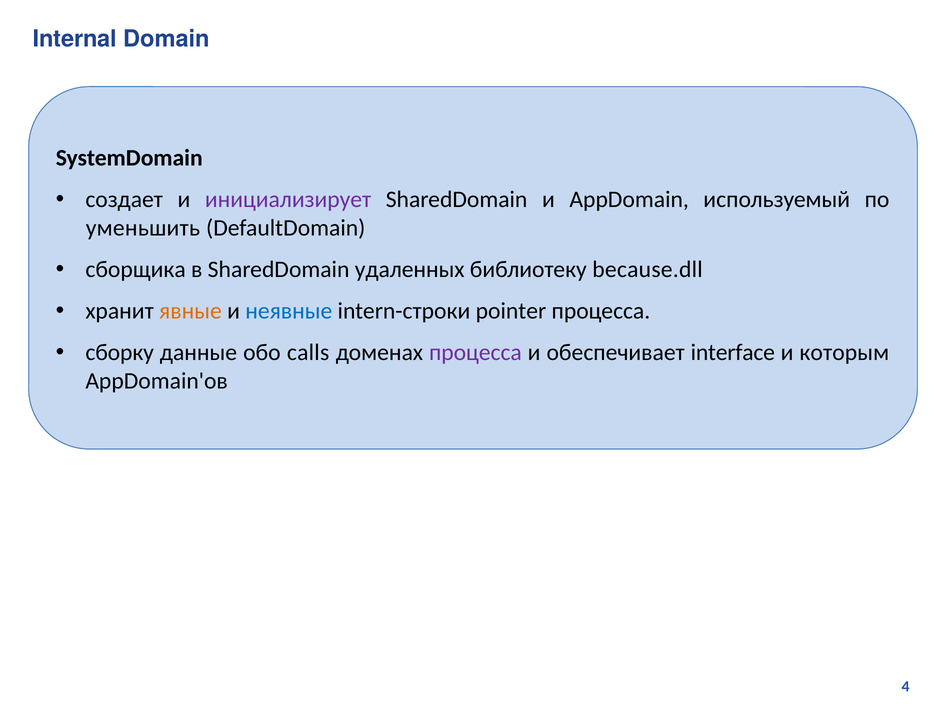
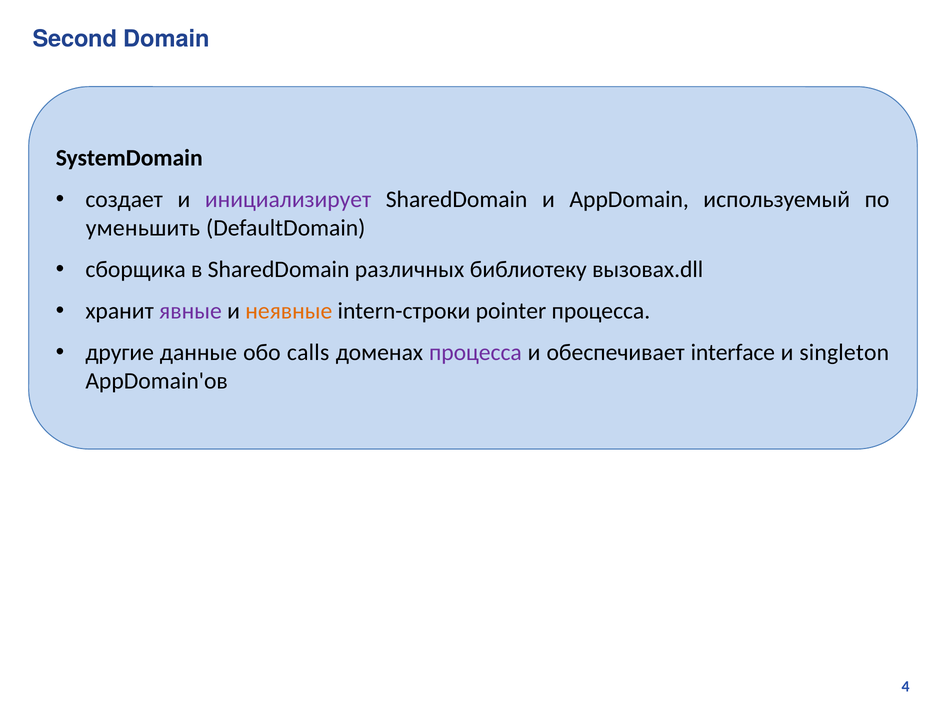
Internal: Internal -> Second
удаленных: удаленных -> различных
because.dll: because.dll -> вызовах.dll
явные colour: orange -> purple
неявные colour: blue -> orange
сборку: сборку -> другие
которым: которым -> singleton
